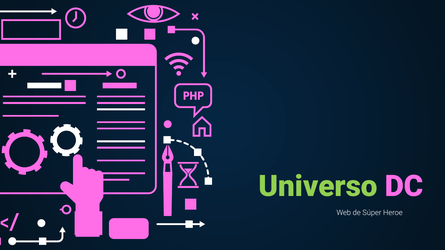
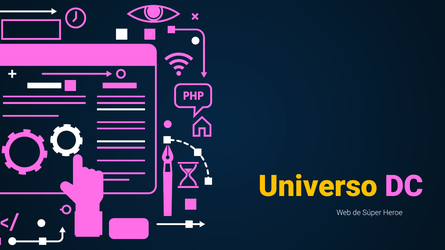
Universo colour: light green -> yellow
